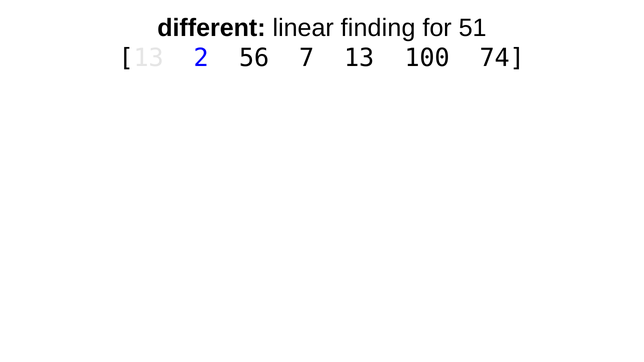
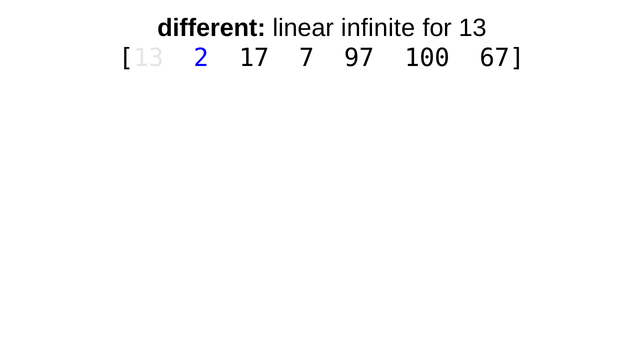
finding: finding -> infinite
for 51: 51 -> 13
56: 56 -> 17
7 13: 13 -> 97
74: 74 -> 67
